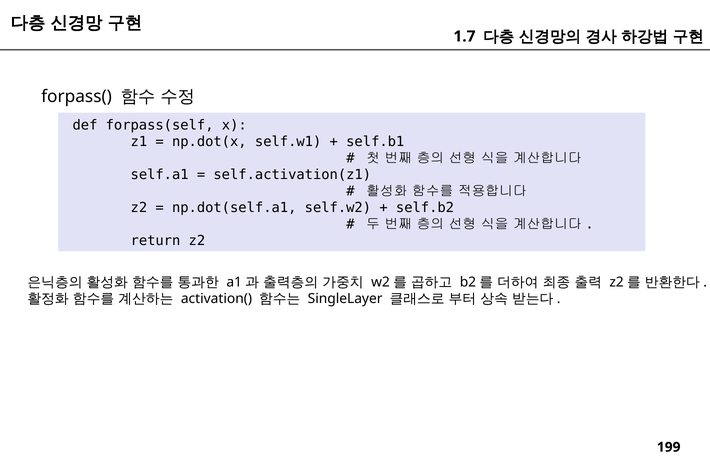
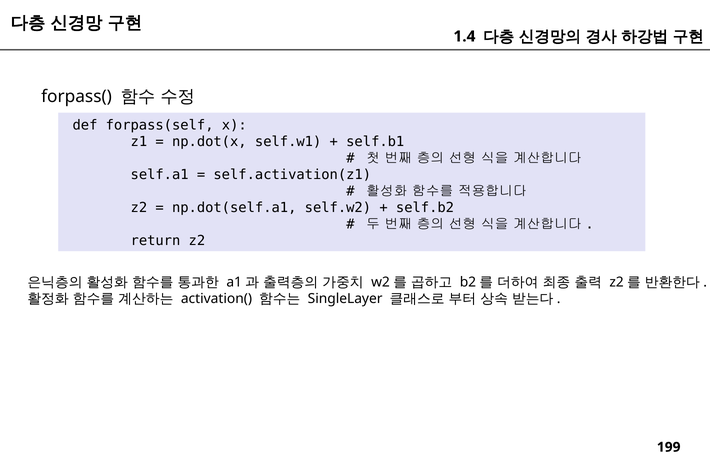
1.7: 1.7 -> 1.4
